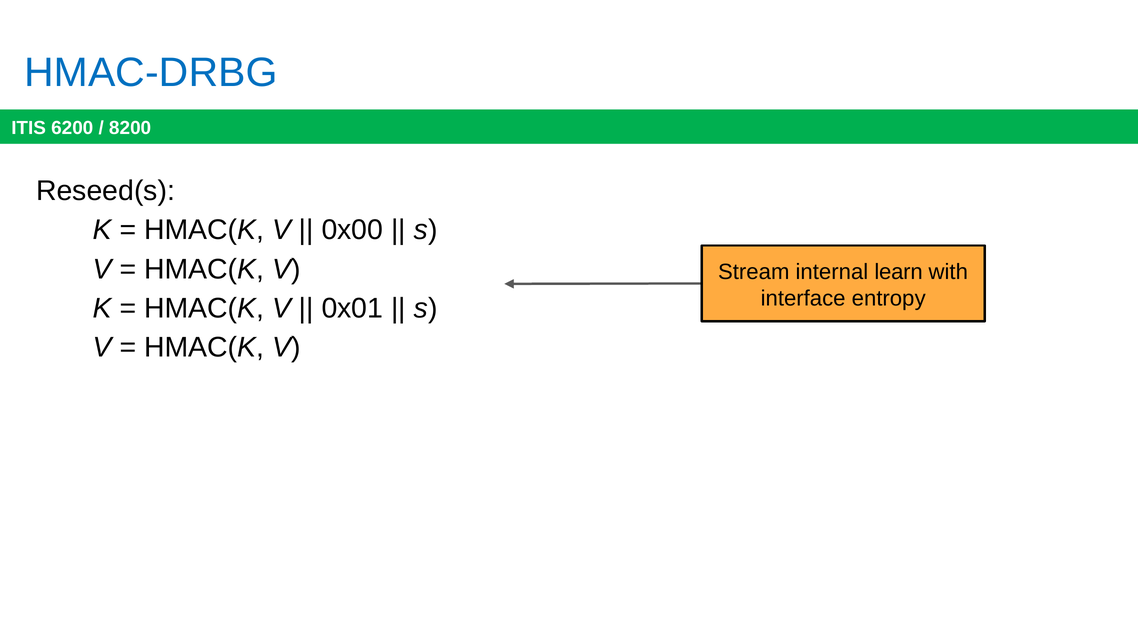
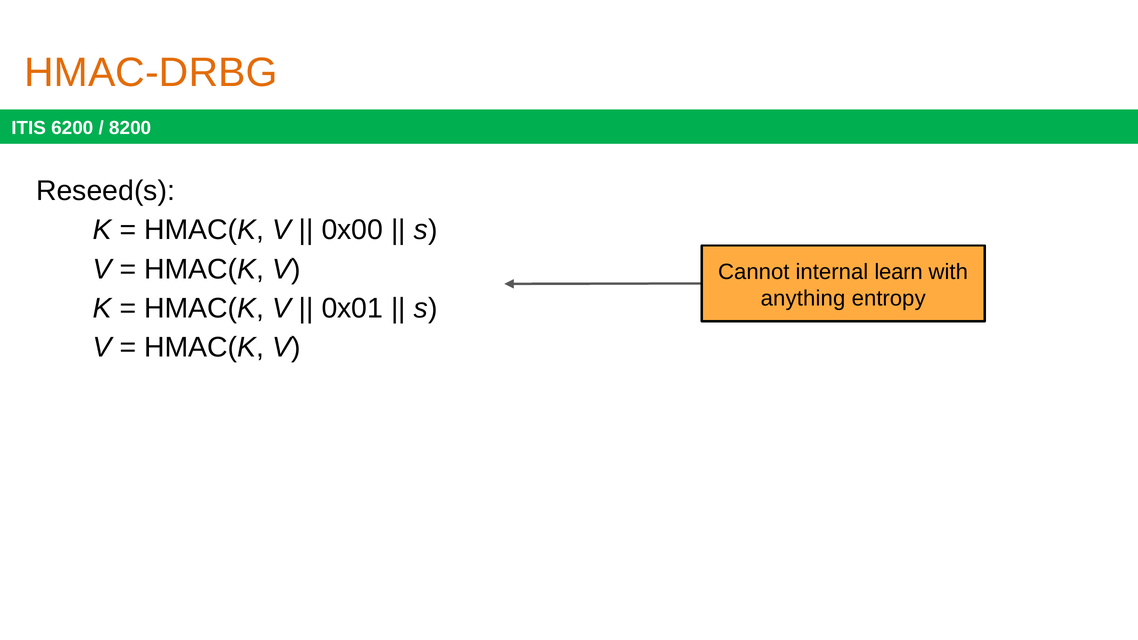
HMAC-DRBG colour: blue -> orange
Stream: Stream -> Cannot
interface: interface -> anything
